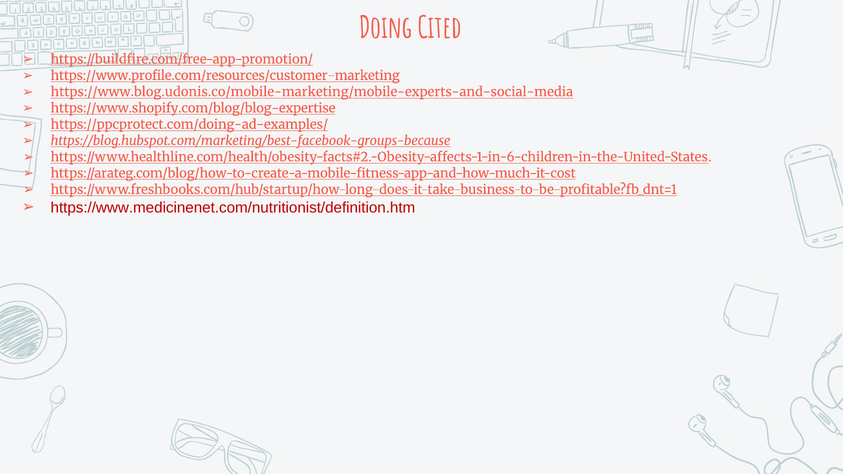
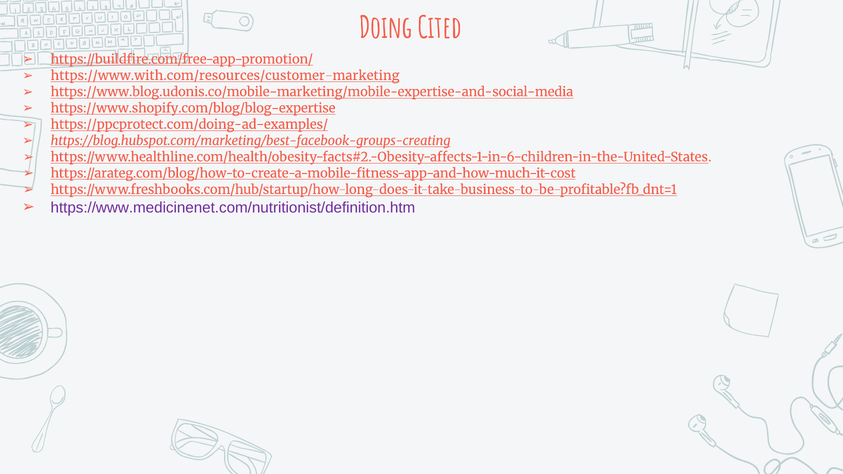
https://www.profile.com/resources/customer-marketing: https://www.profile.com/resources/customer-marketing -> https://www.with.com/resources/customer-marketing
https://www.blog.udonis.co/mobile-marketing/mobile-experts-and-social-media: https://www.blog.udonis.co/mobile-marketing/mobile-experts-and-social-media -> https://www.blog.udonis.co/mobile-marketing/mobile-expertise-and-social-media
https://blog.hubspot.com/marketing/best-facebook-groups-because: https://blog.hubspot.com/marketing/best-facebook-groups-because -> https://blog.hubspot.com/marketing/best-facebook-groups-creating
https://www.medicinenet.com/nutritionist/definition.htm colour: red -> purple
